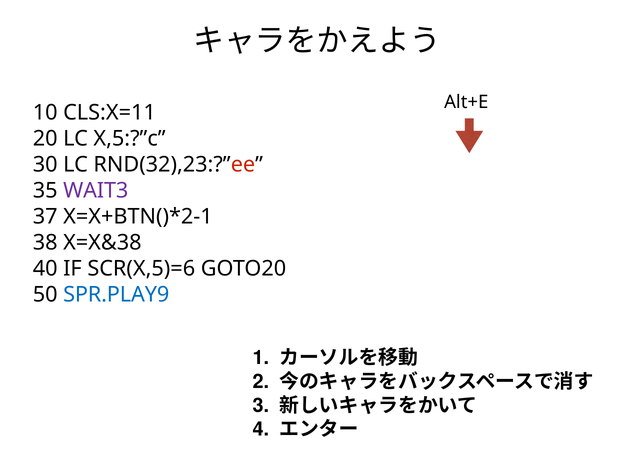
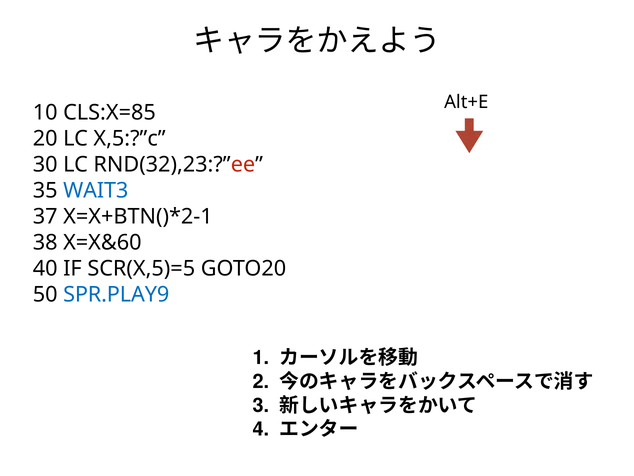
CLS:X=11: CLS:X=11 -> CLS:X=85
WAIT3 colour: purple -> blue
X=X&38: X=X&38 -> X=X&60
SCR(X,5)=6: SCR(X,5)=6 -> SCR(X,5)=5
